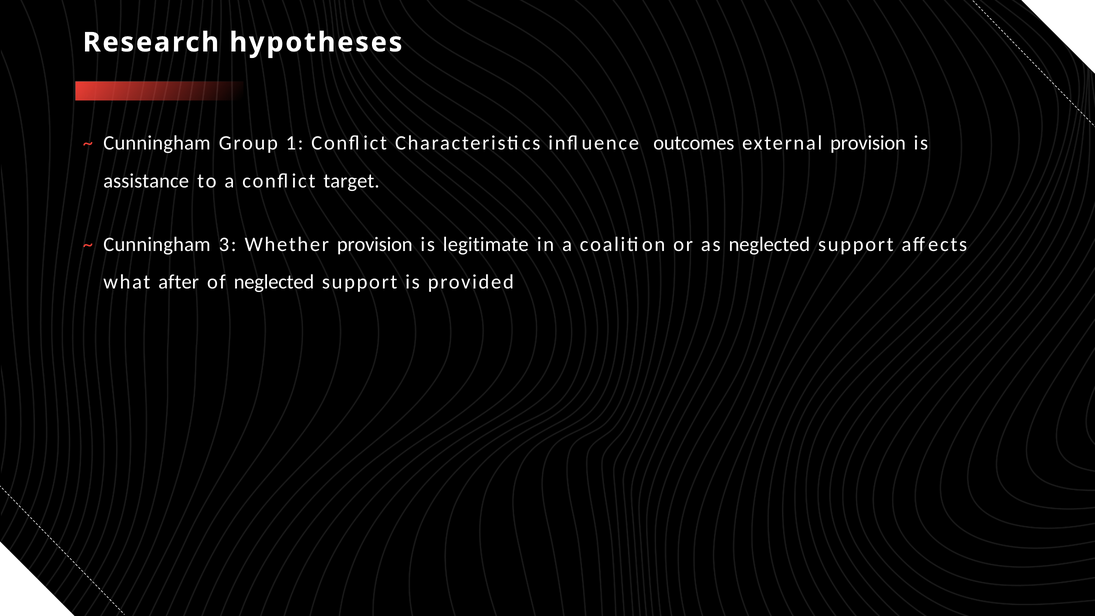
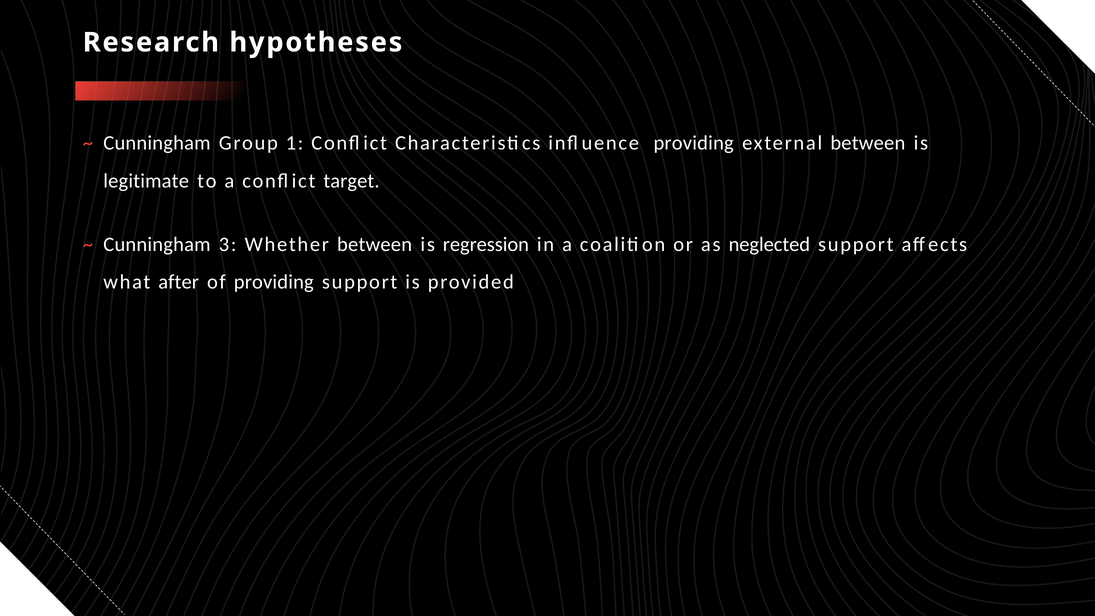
influence outcomes: outcomes -> providing
external provision: provision -> between
assistance: assistance -> legitimate
Whether provision: provision -> between
legitimate: legitimate -> regression
of neglected: neglected -> providing
